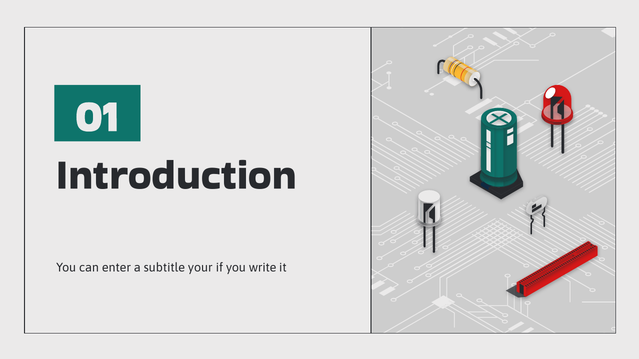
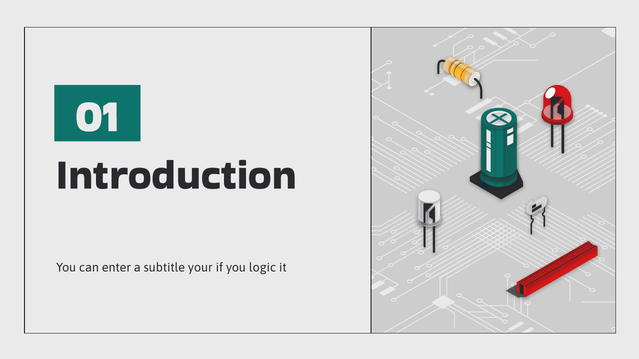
write: write -> logic
